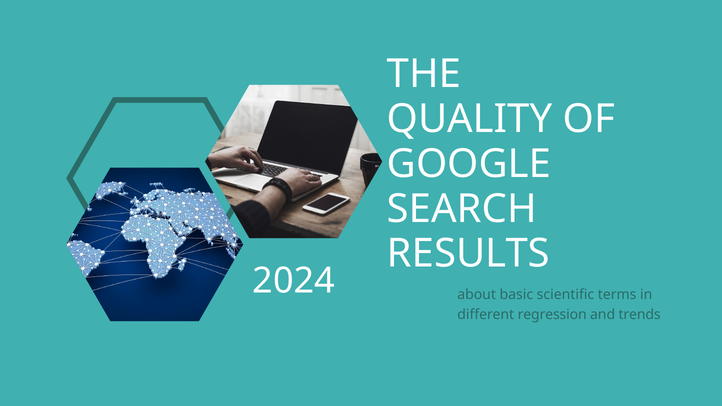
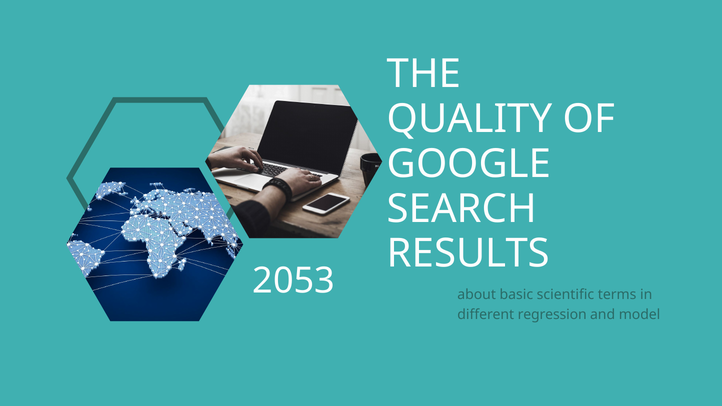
2024: 2024 -> 2053
trends: trends -> model
